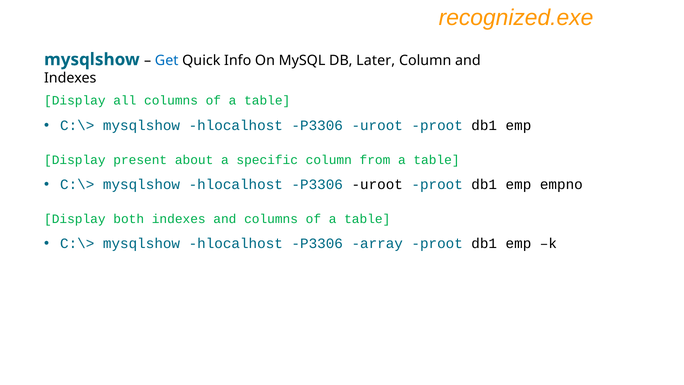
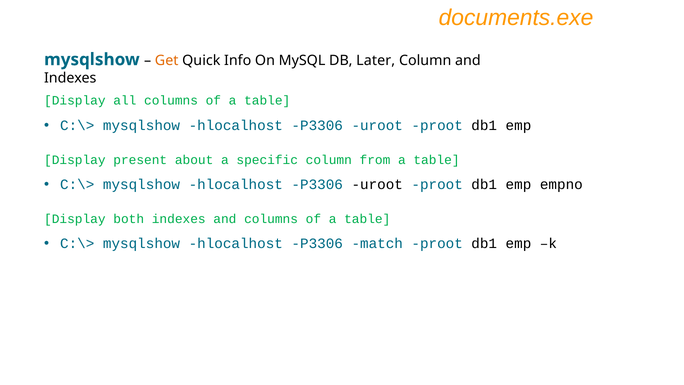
recognized.exe: recognized.exe -> documents.exe
Get colour: blue -> orange
array: array -> match
